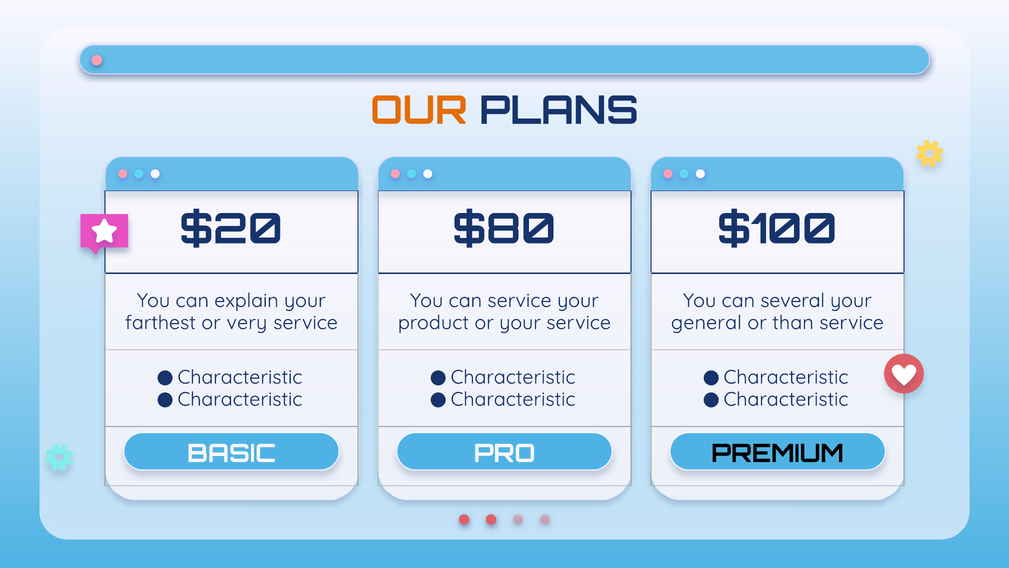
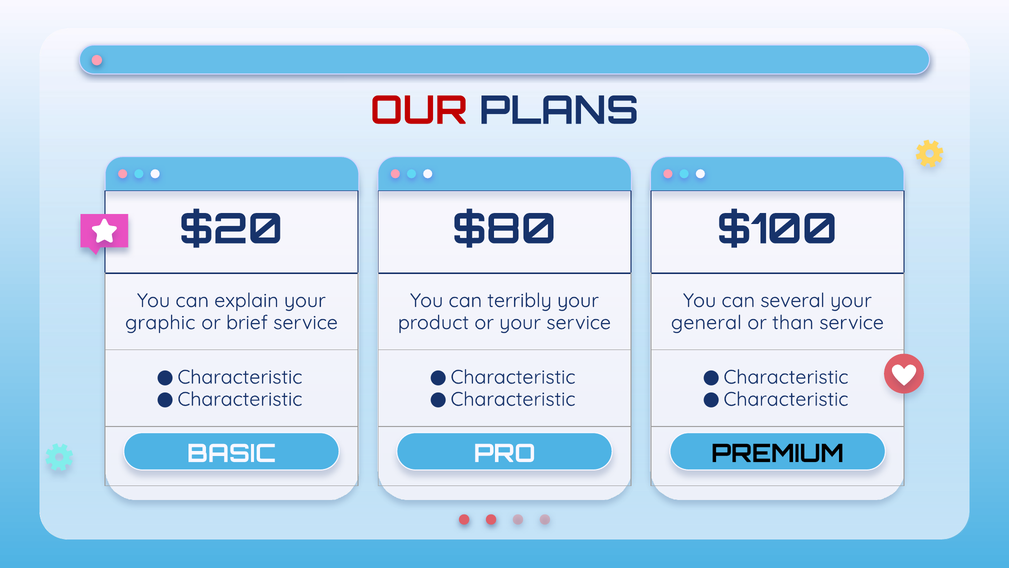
OUR colour: orange -> red
can service: service -> terribly
farthest: farthest -> graphic
very: very -> brief
